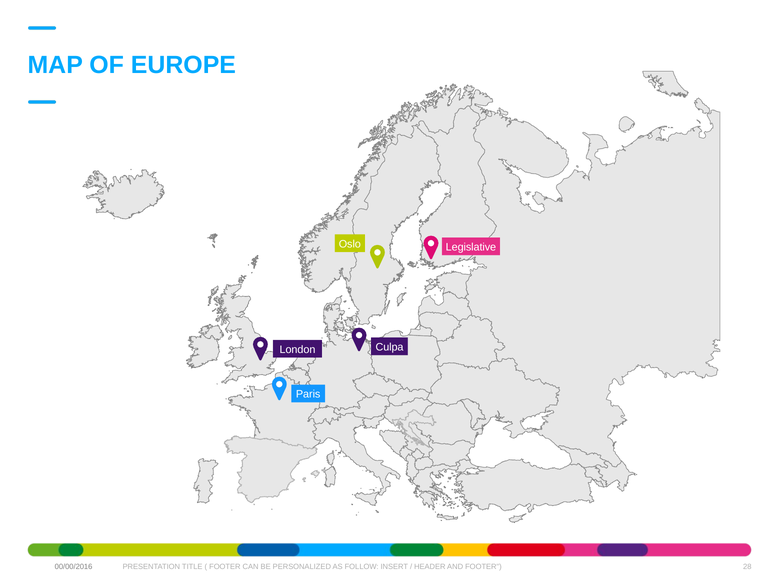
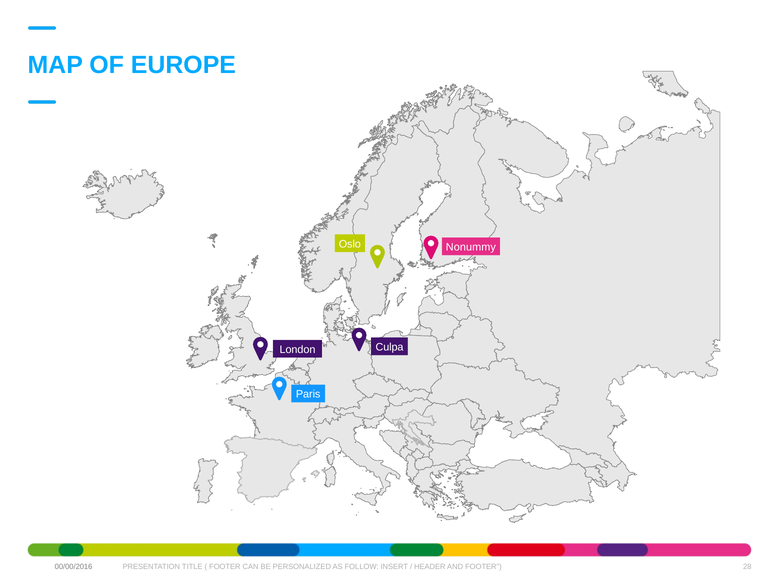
Legislative: Legislative -> Nonummy
